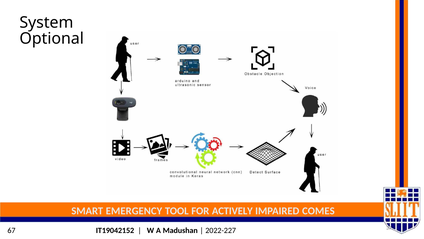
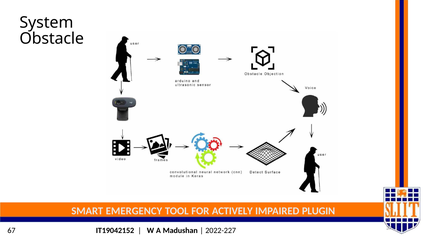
Optional: Optional -> Obstacle
COMES: COMES -> PLUGIN
